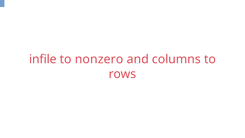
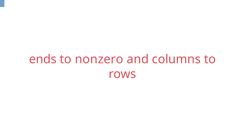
infile: infile -> ends
